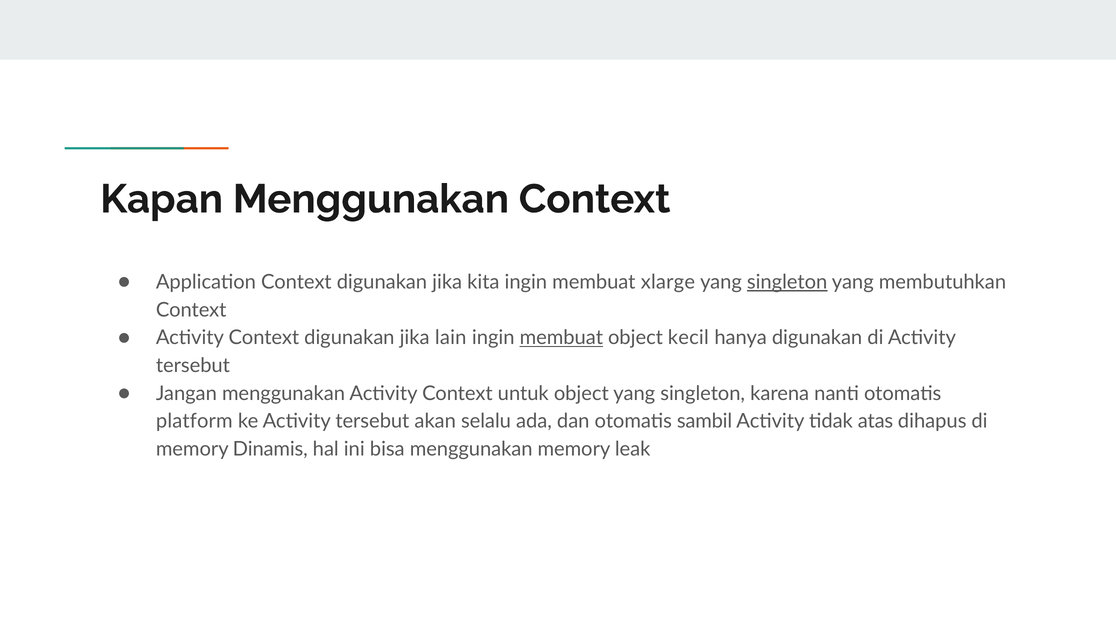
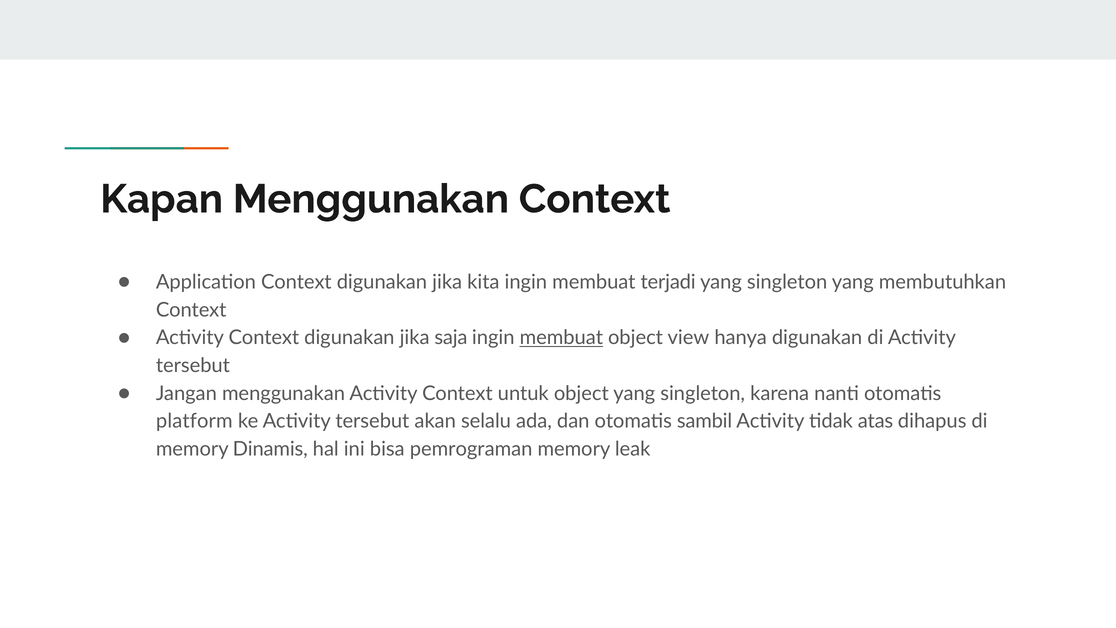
xlarge: xlarge -> terjadi
singleton at (787, 282) underline: present -> none
lain: lain -> saja
kecil: kecil -> view
bisa menggunakan: menggunakan -> pemrograman
